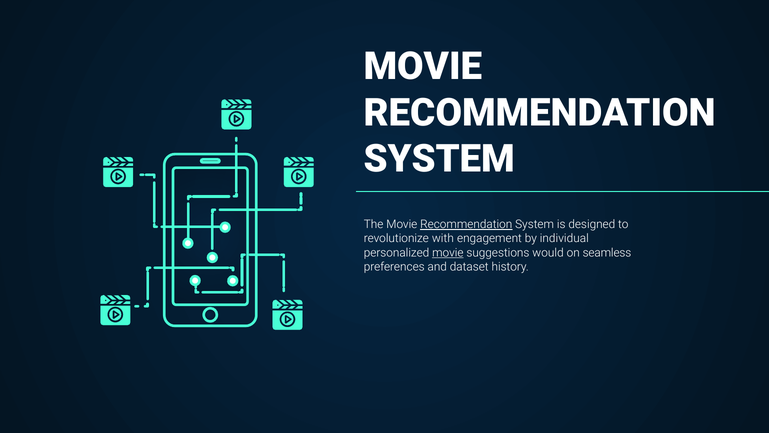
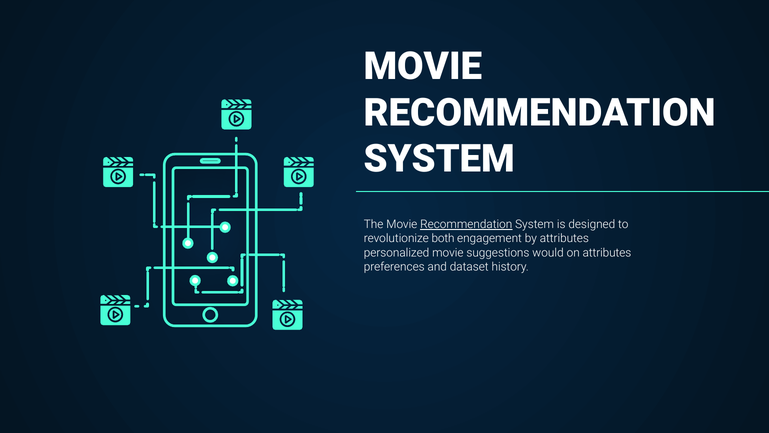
with: with -> both
by individual: individual -> attributes
movie at (448, 252) underline: present -> none
on seamless: seamless -> attributes
